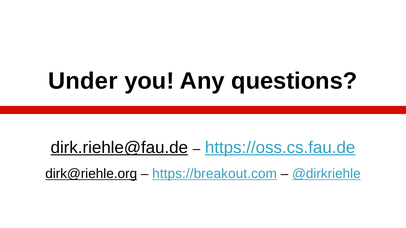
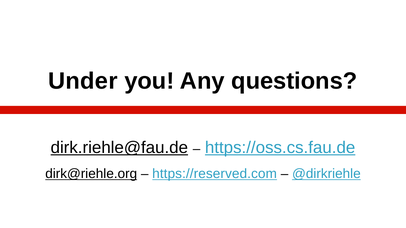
https://breakout.com: https://breakout.com -> https://reserved.com
